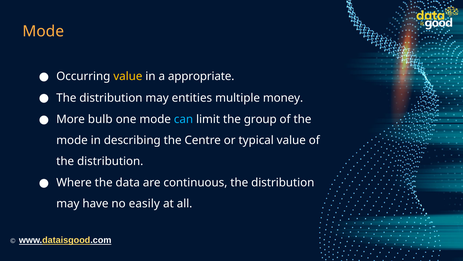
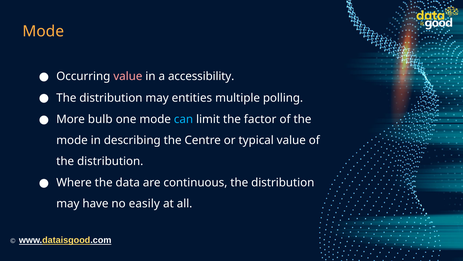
value at (128, 76) colour: yellow -> pink
appropriate: appropriate -> accessibility
money: money -> polling
group: group -> factor
